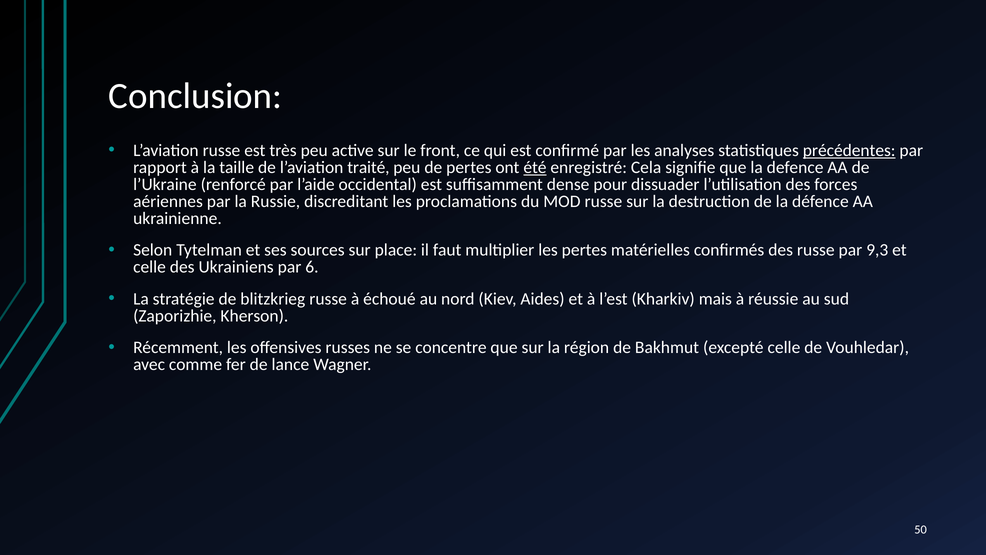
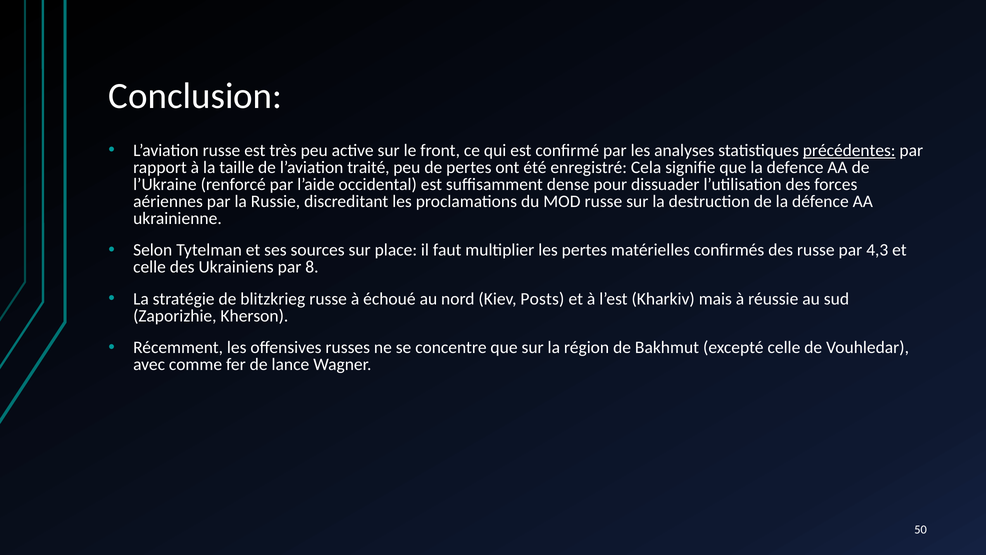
été underline: present -> none
9,3: 9,3 -> 4,3
6: 6 -> 8
Aides: Aides -> Posts
